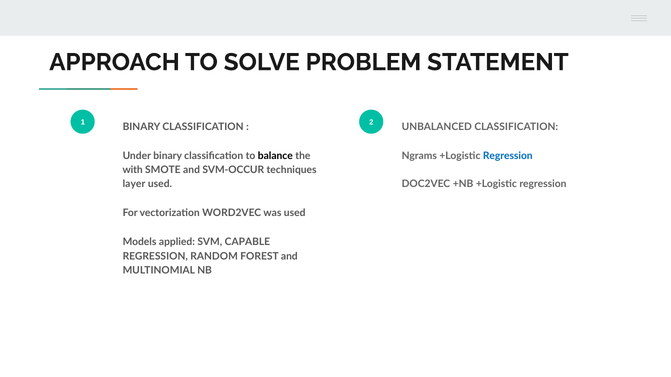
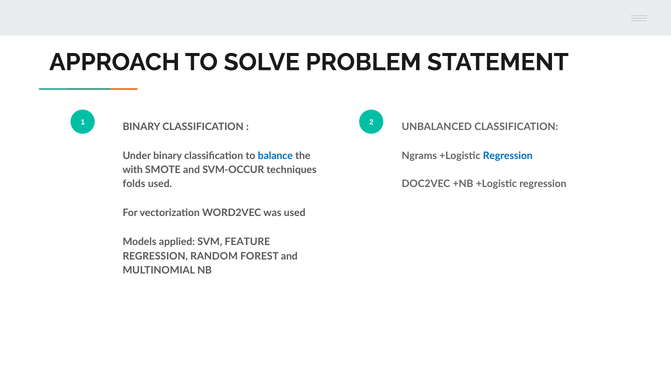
balance colour: black -> blue
layer: layer -> folds
CAPABLE: CAPABLE -> FEATURE
